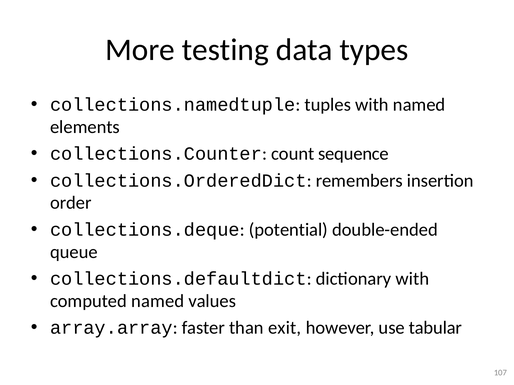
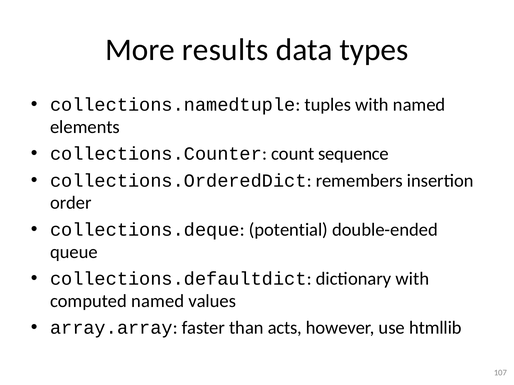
testing: testing -> results
exit: exit -> acts
tabular: tabular -> htmllib
